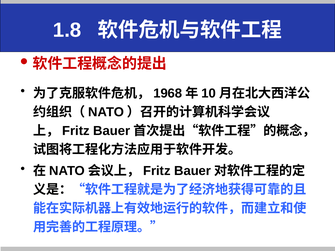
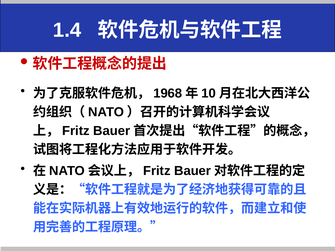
1.8: 1.8 -> 1.4
